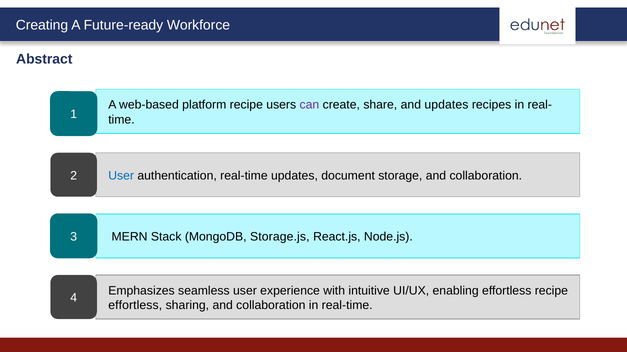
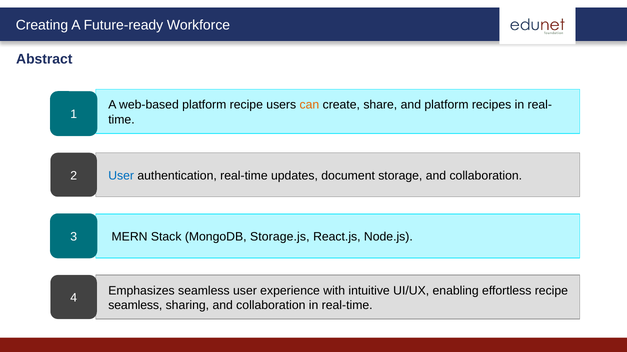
can colour: purple -> orange
and updates: updates -> platform
effortless at (135, 306): effortless -> seamless
